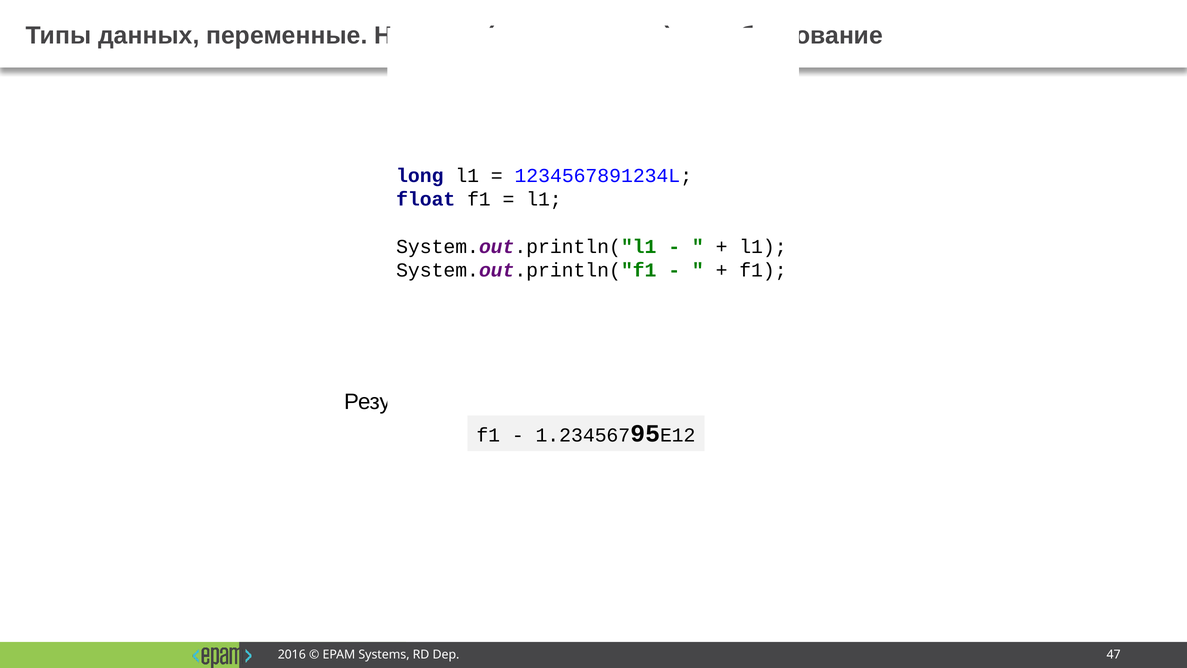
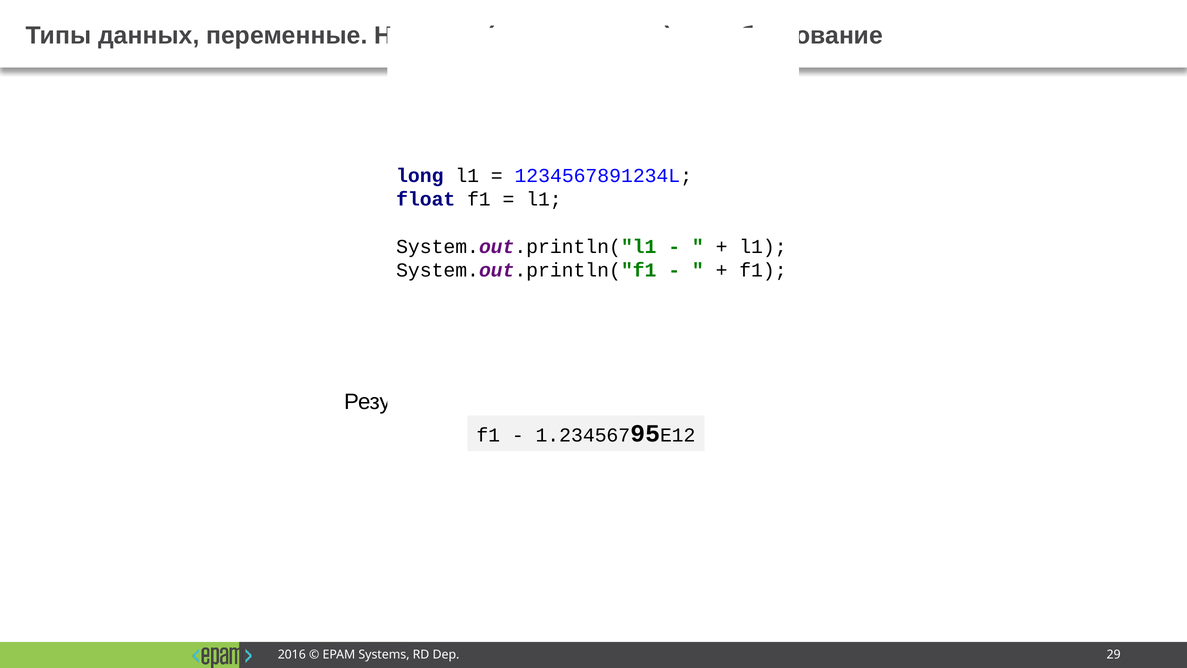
47: 47 -> 29
